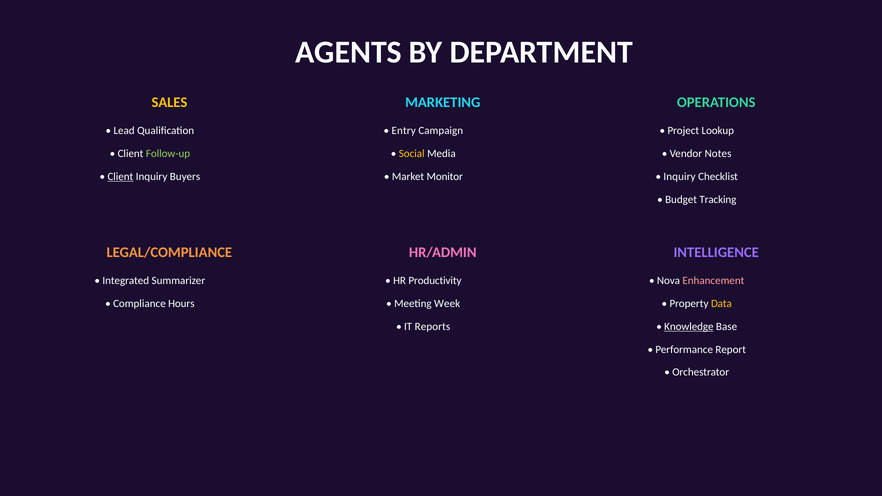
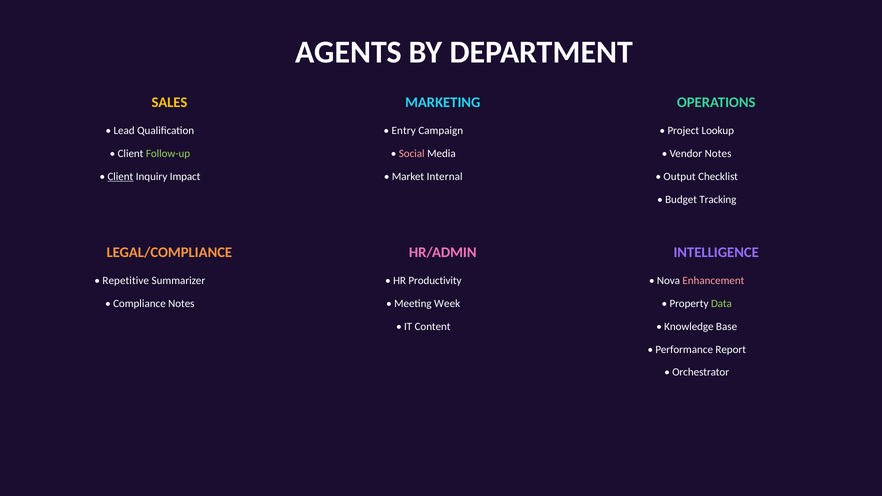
Social colour: yellow -> pink
Buyers: Buyers -> Impact
Monitor: Monitor -> Internal
Inquiry at (680, 177): Inquiry -> Output
Integrated: Integrated -> Repetitive
Compliance Hours: Hours -> Notes
Data colour: yellow -> light green
Reports: Reports -> Content
Knowledge underline: present -> none
